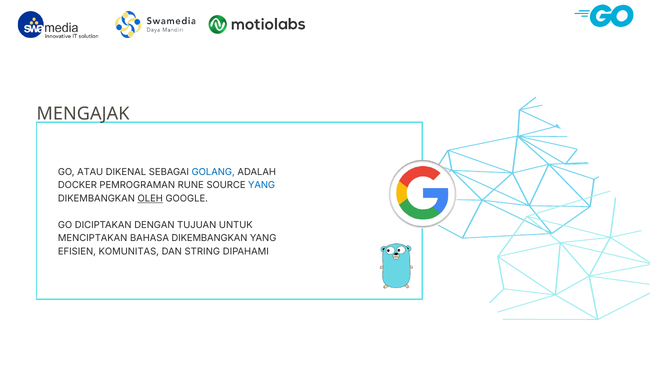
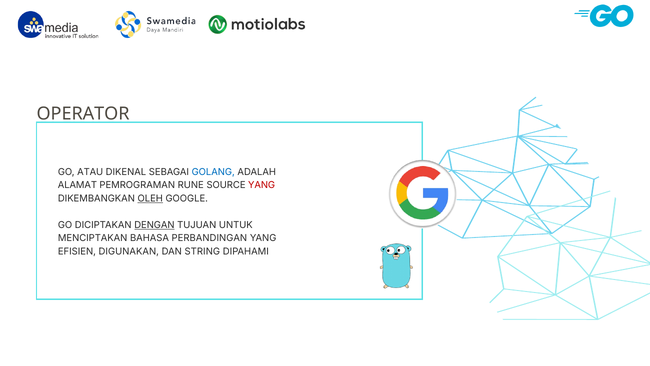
MENGAJAK: MENGAJAK -> OPERATOR
DOCKER: DOCKER -> ALAMAT
YANG at (262, 185) colour: blue -> red
DENGAN underline: none -> present
BAHASA DIKEMBANGKAN: DIKEMBANGKAN -> PERBANDINGAN
KOMUNITAS: KOMUNITAS -> DIGUNAKAN
